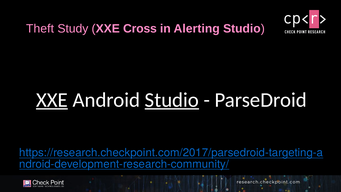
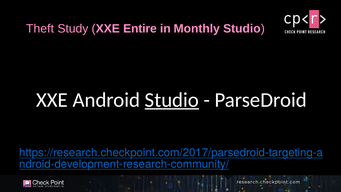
Cross: Cross -> Entire
Alerting: Alerting -> Monthly
XXE at (52, 100) underline: present -> none
